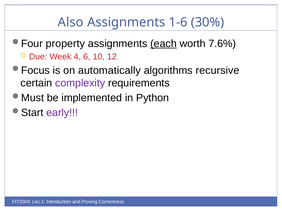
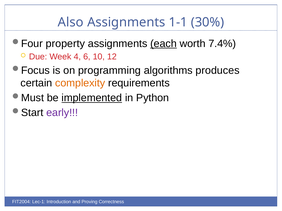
1-6: 1-6 -> 1-1
7.6%: 7.6% -> 7.4%
automatically: automatically -> programming
recursive: recursive -> produces
complexity colour: purple -> orange
implemented underline: none -> present
